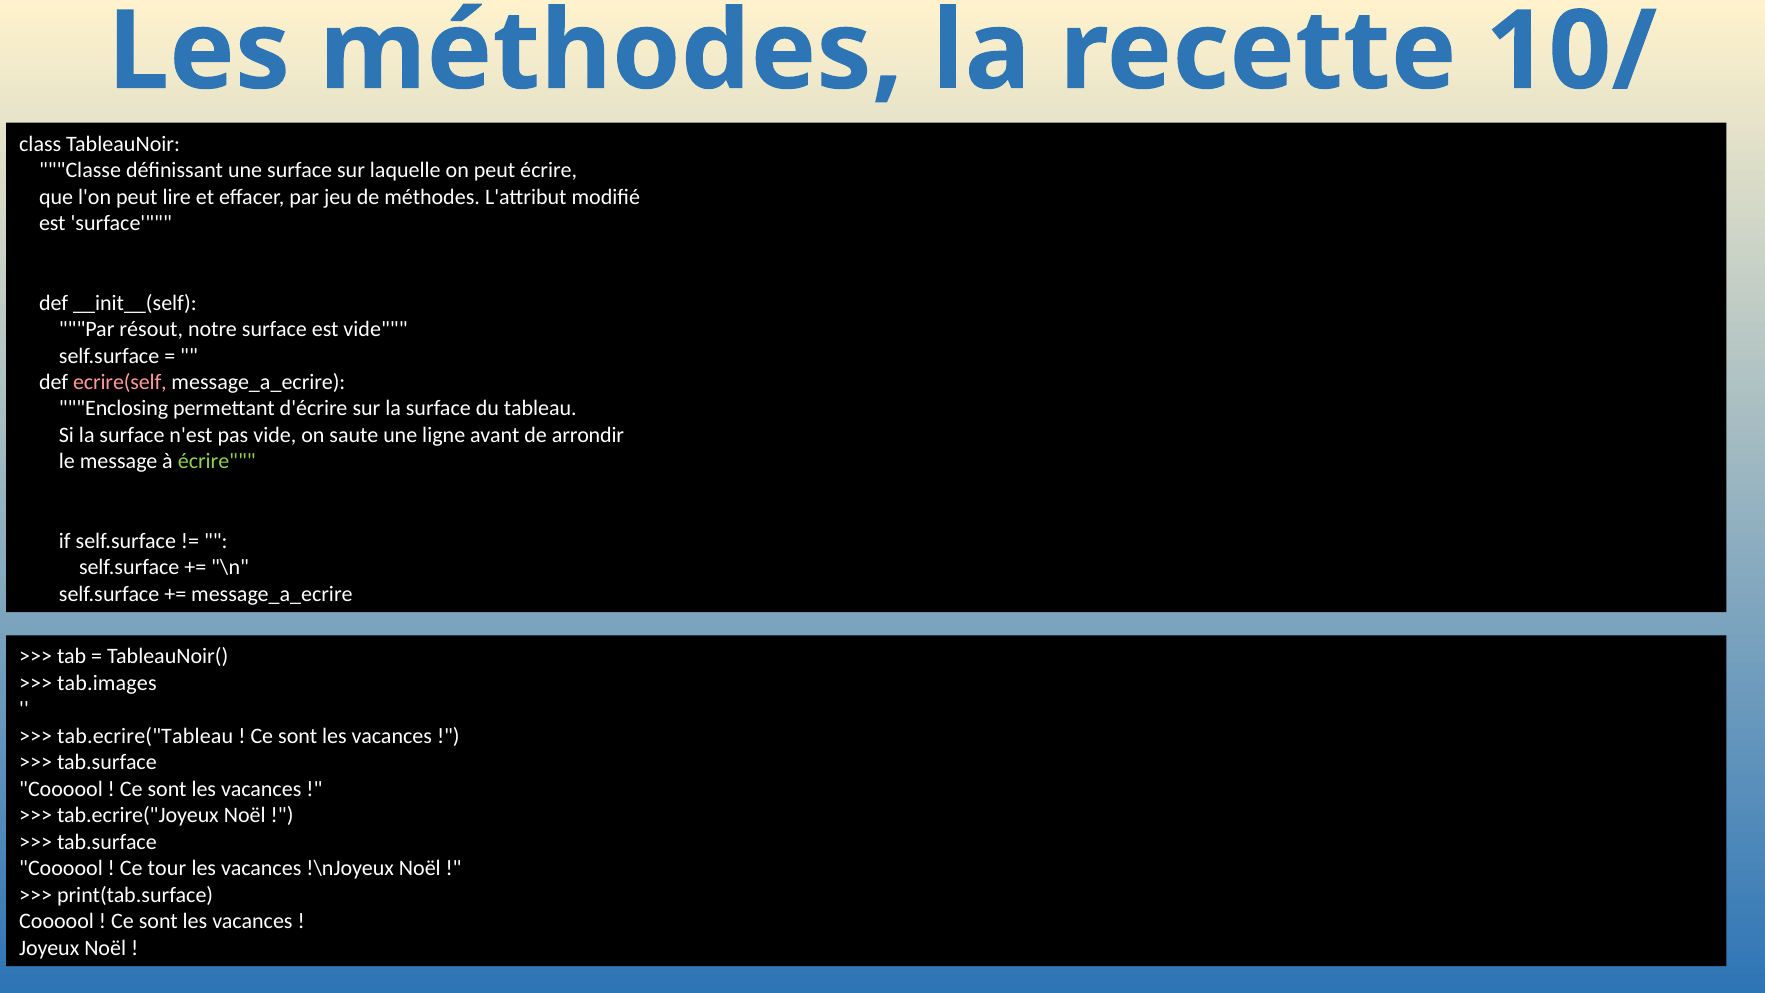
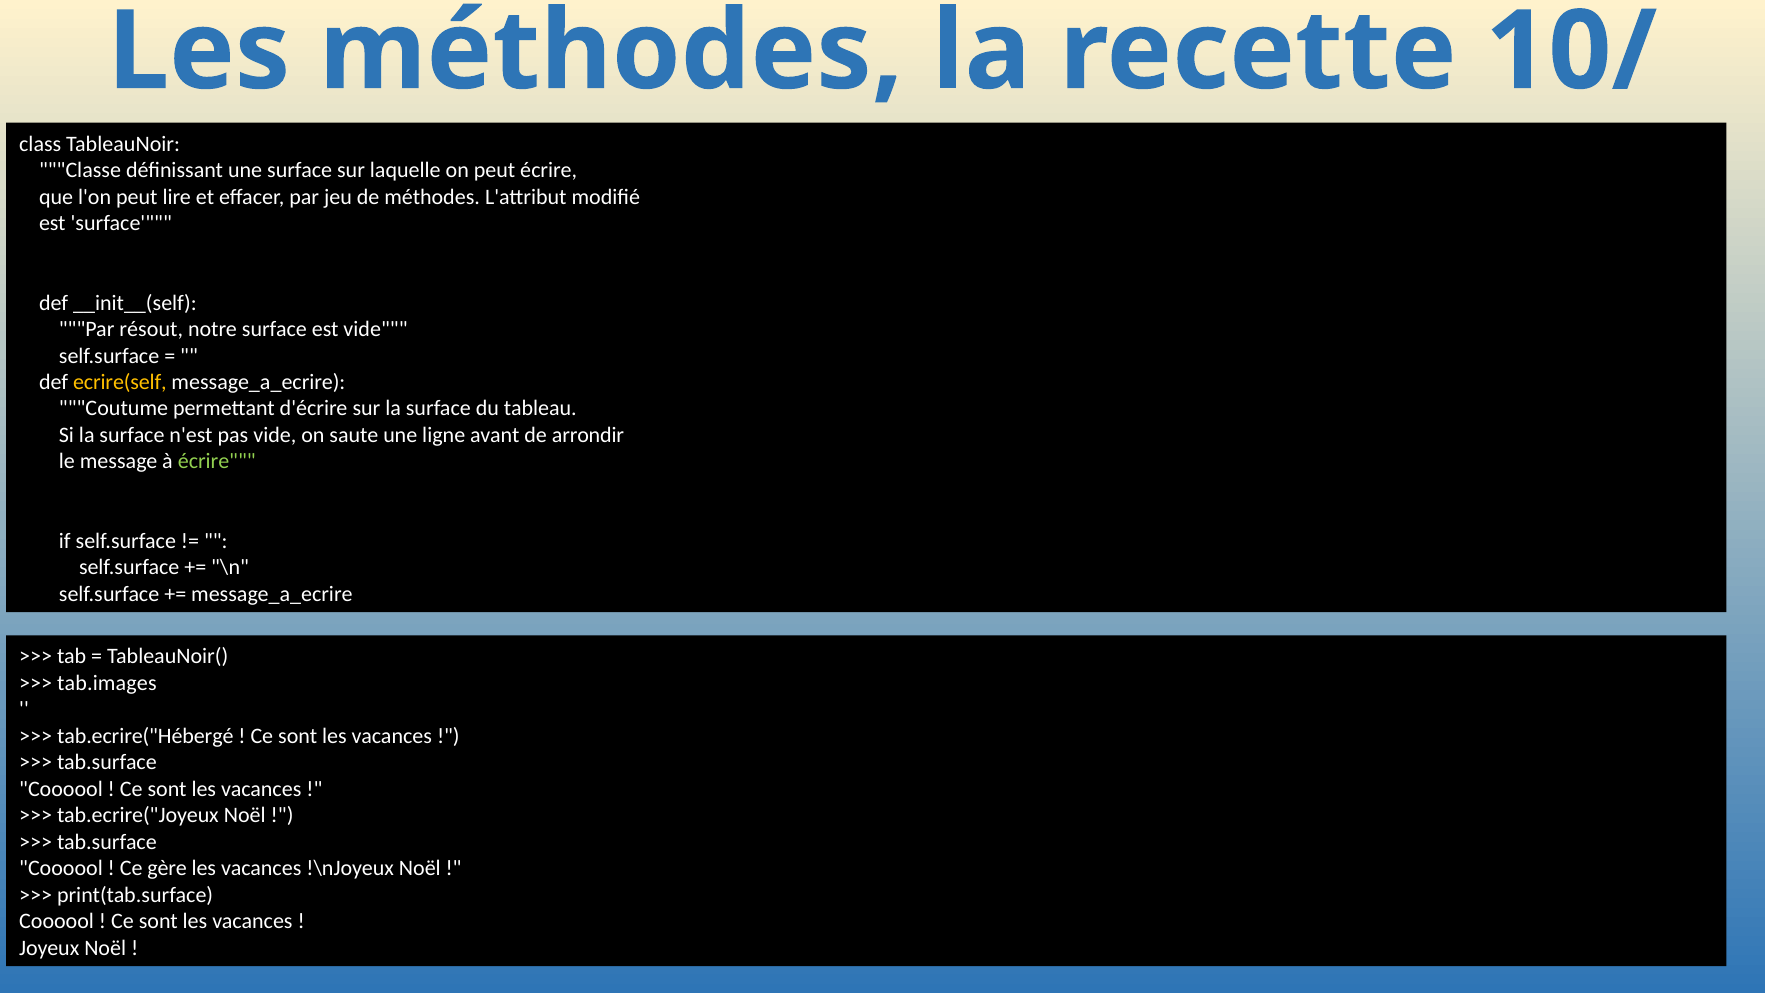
ecrire(self colour: pink -> yellow
Enclosing: Enclosing -> Coutume
tab.ecrire("Tableau: tab.ecrire("Tableau -> tab.ecrire("Hébergé
tour: tour -> gère
